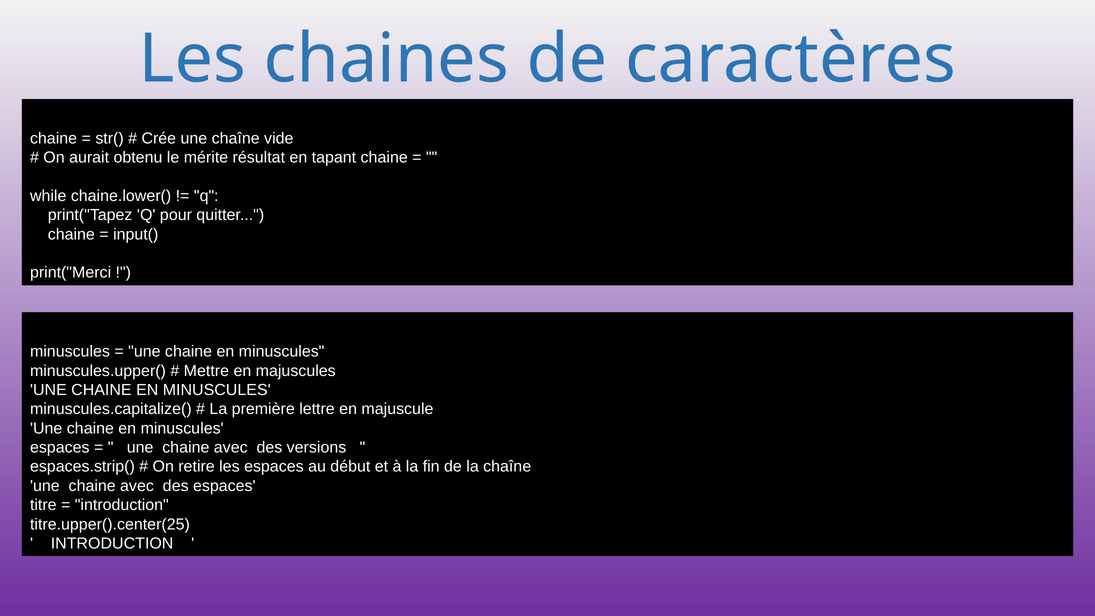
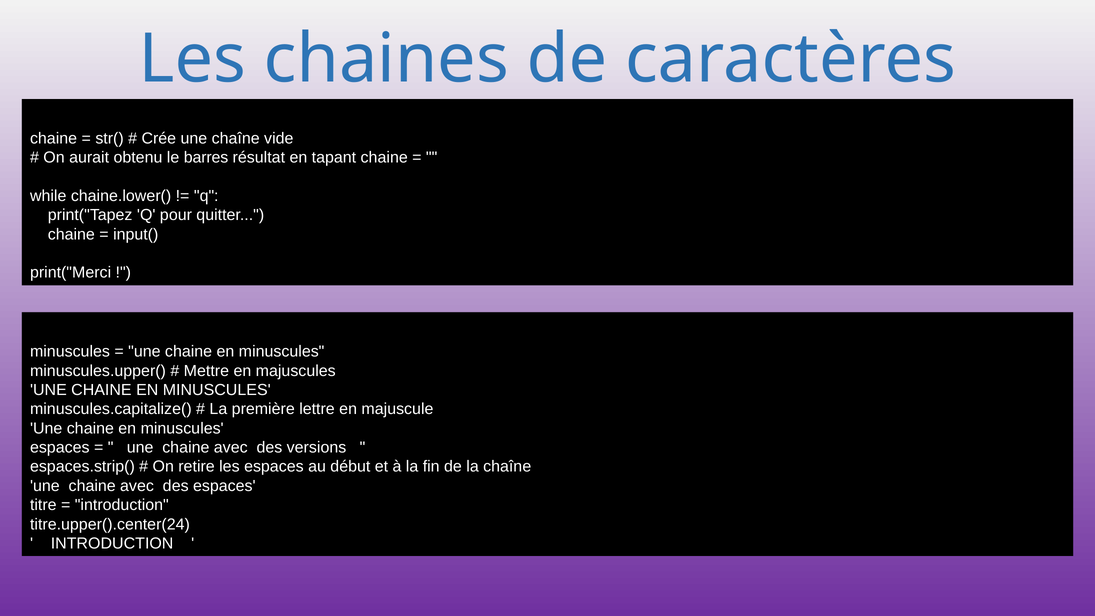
mérite: mérite -> barres
titre.upper().center(25: titre.upper().center(25 -> titre.upper().center(24
